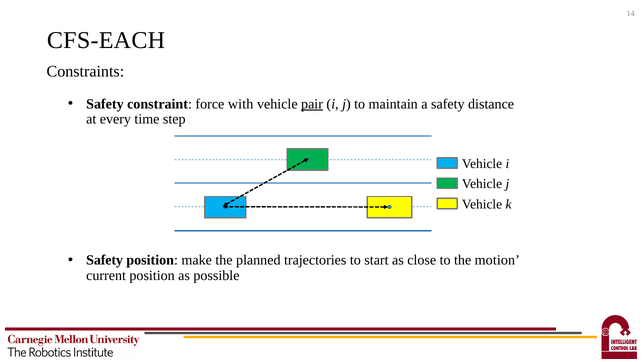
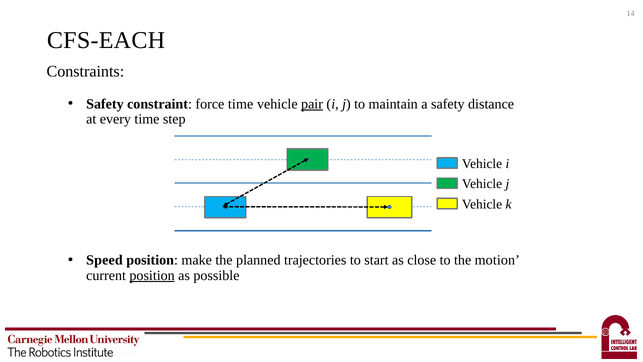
force with: with -> time
Safety at (105, 260): Safety -> Speed
position at (152, 275) underline: none -> present
